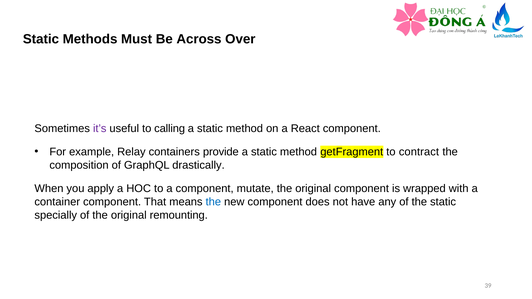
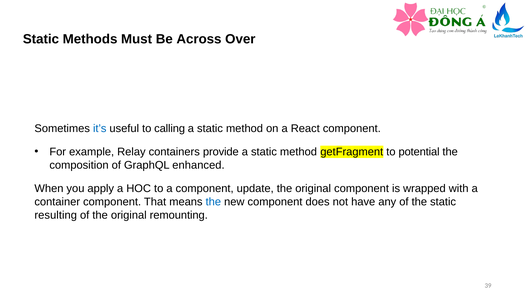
it’s colour: purple -> blue
contract: contract -> potential
drastically: drastically -> enhanced
mutate: mutate -> update
specially: specially -> resulting
